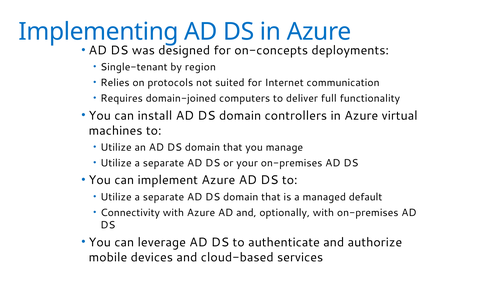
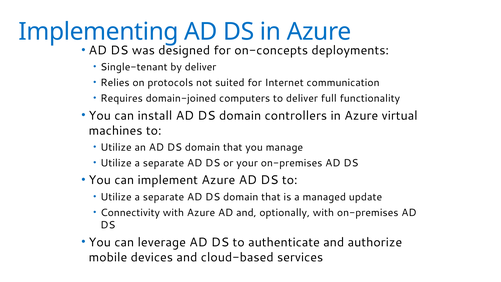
by region: region -> deliver
default: default -> update
